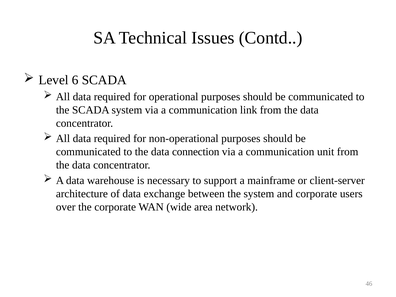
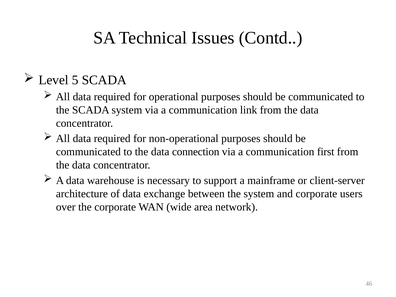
6: 6 -> 5
unit: unit -> first
